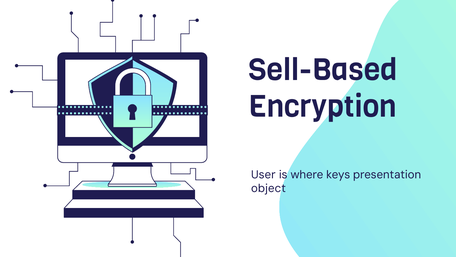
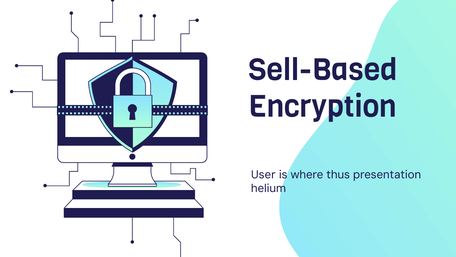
keys: keys -> thus
object: object -> helium
